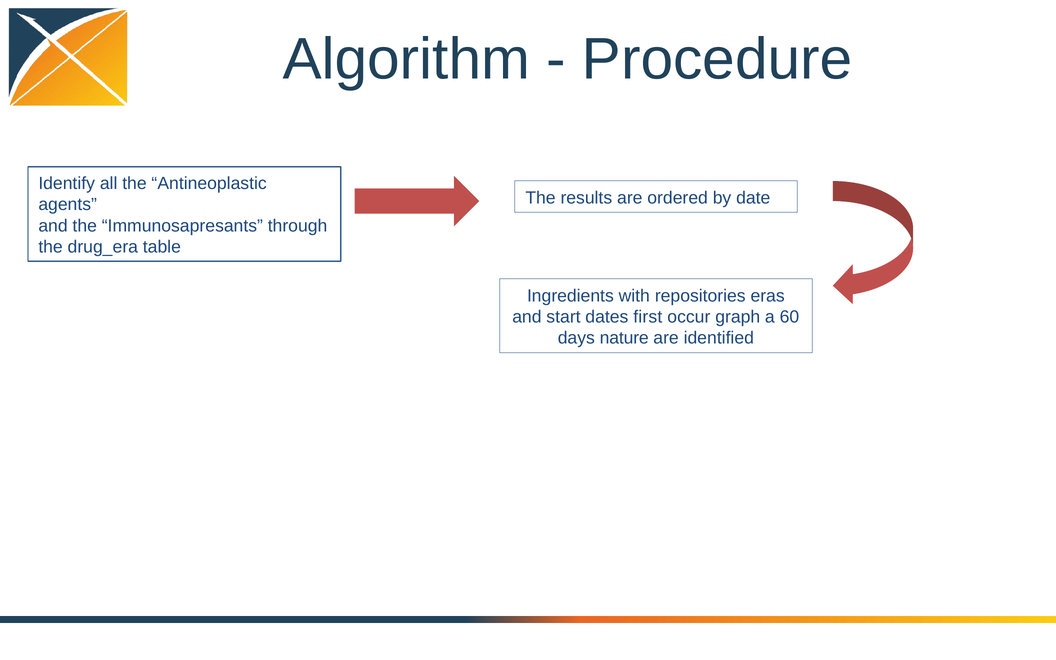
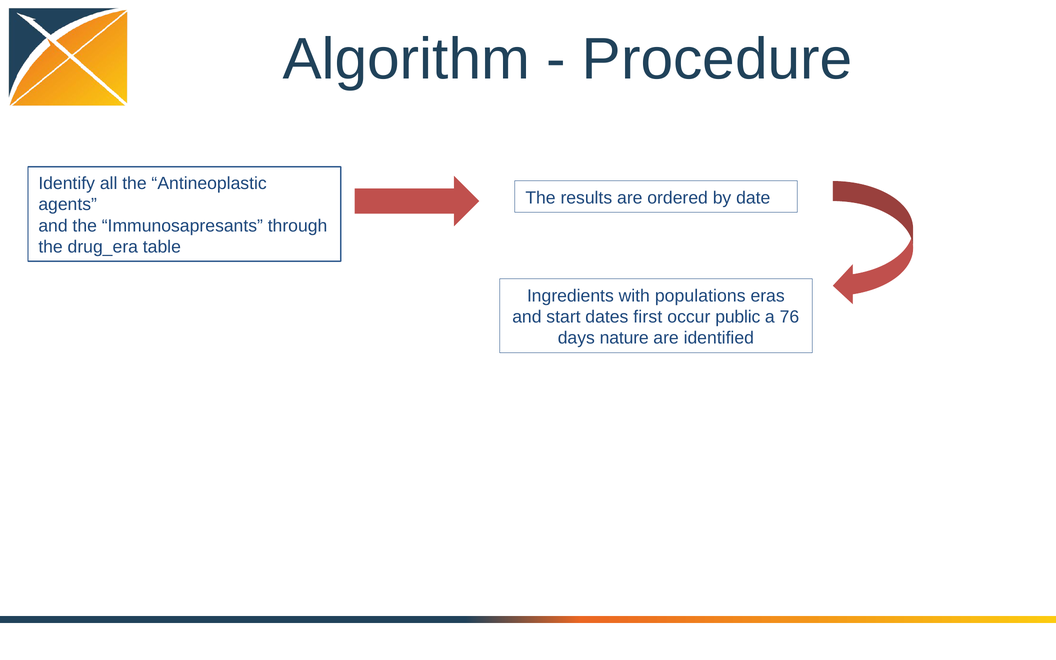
repositories: repositories -> populations
graph: graph -> public
60: 60 -> 76
